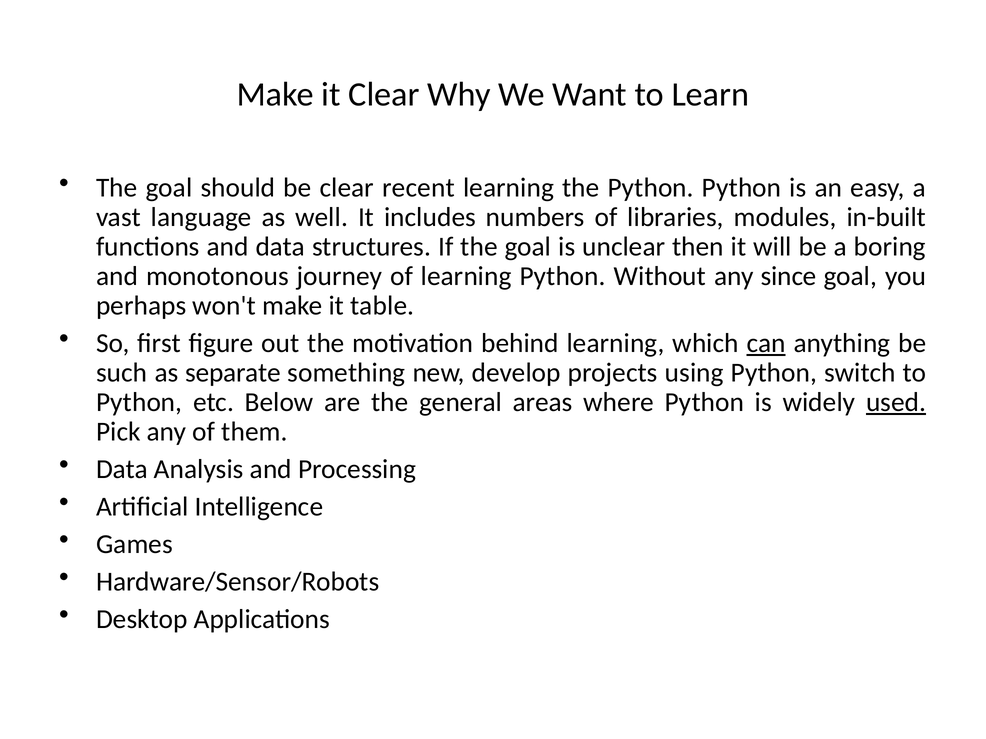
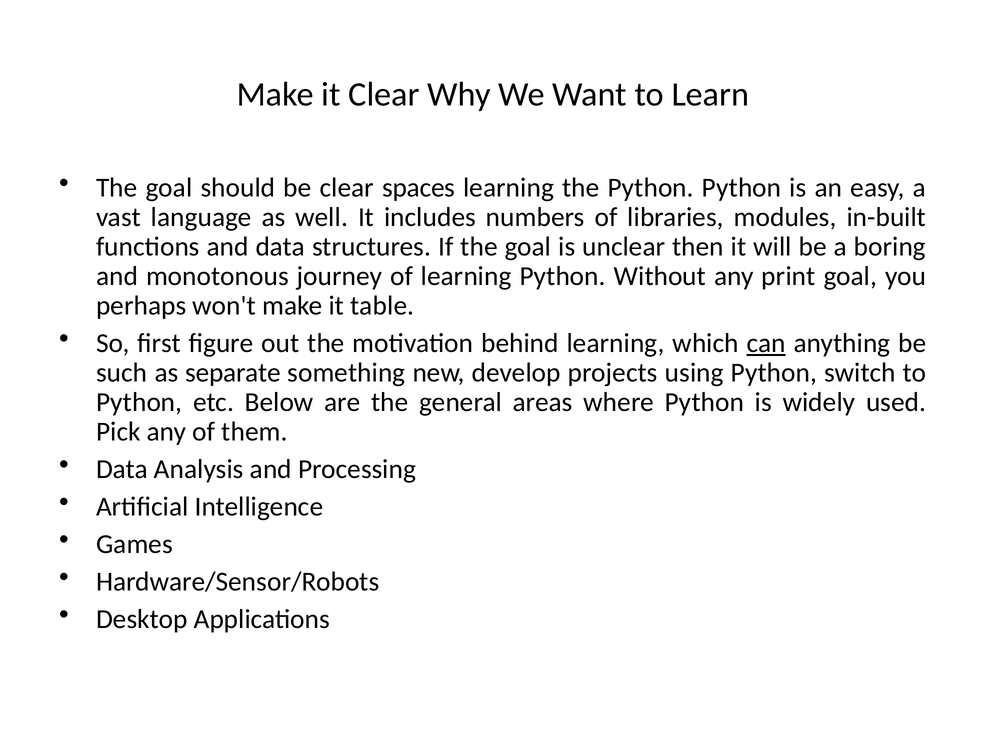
recent: recent -> spaces
since: since -> print
used underline: present -> none
